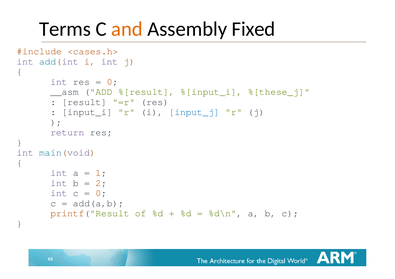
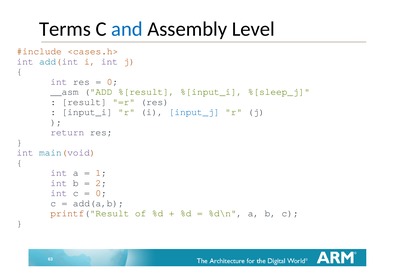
and colour: orange -> blue
Fixed: Fixed -> Level
%[these_j: %[these_j -> %[sleep_j
